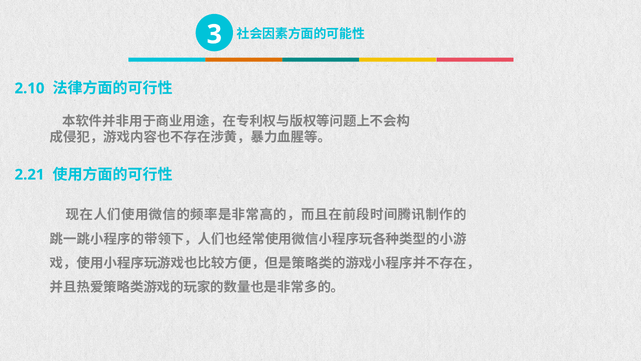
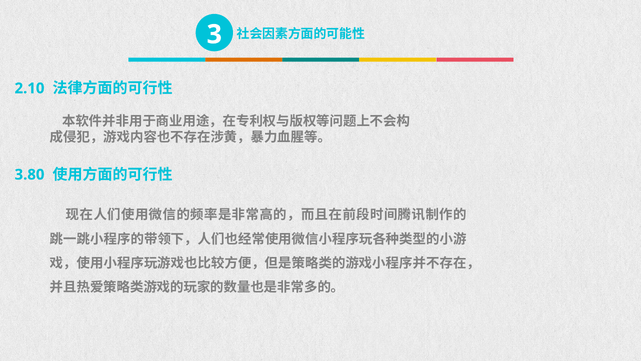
2.21: 2.21 -> 3.80
